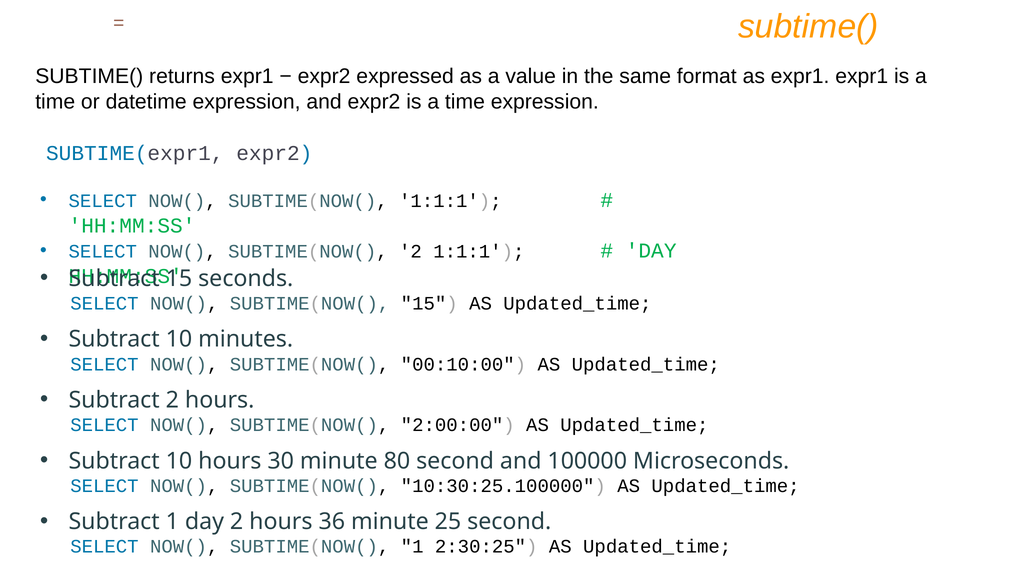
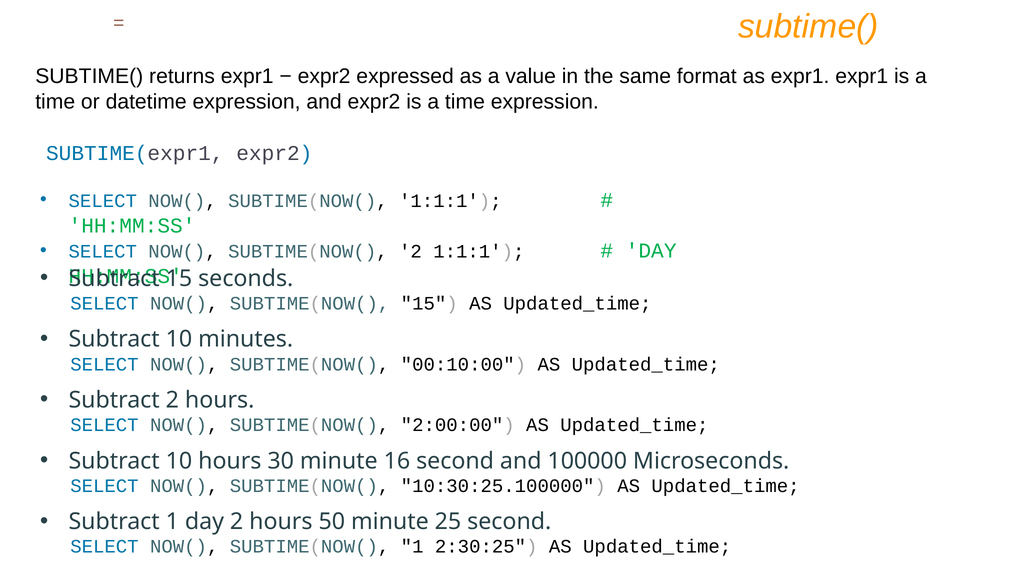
80: 80 -> 16
36: 36 -> 50
